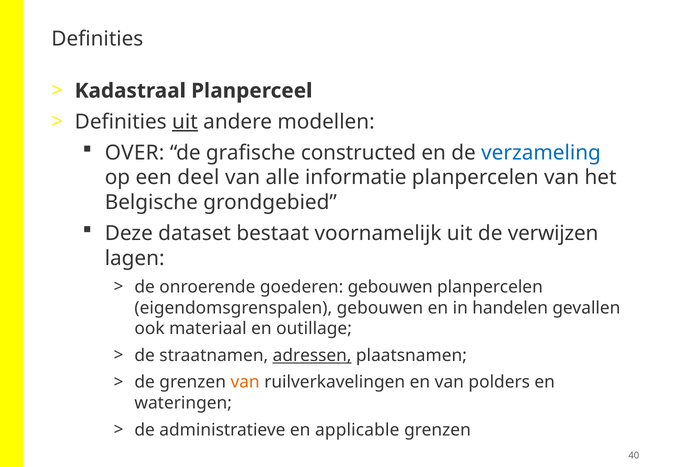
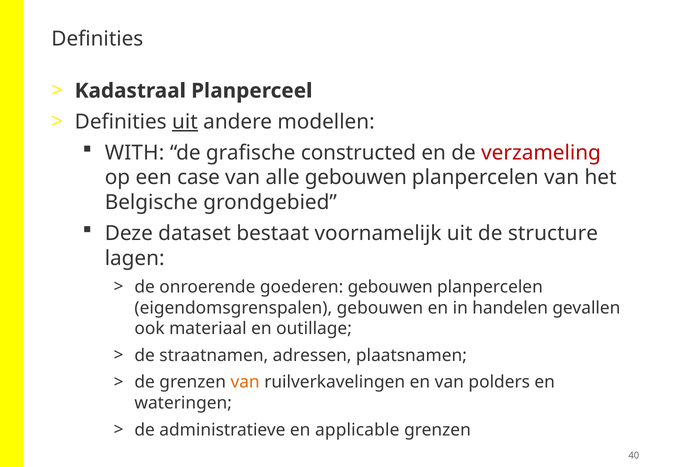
OVER: OVER -> WITH
verzameling colour: blue -> red
deel: deel -> case
alle informatie: informatie -> gebouwen
verwijzen: verwijzen -> structure
adressen underline: present -> none
